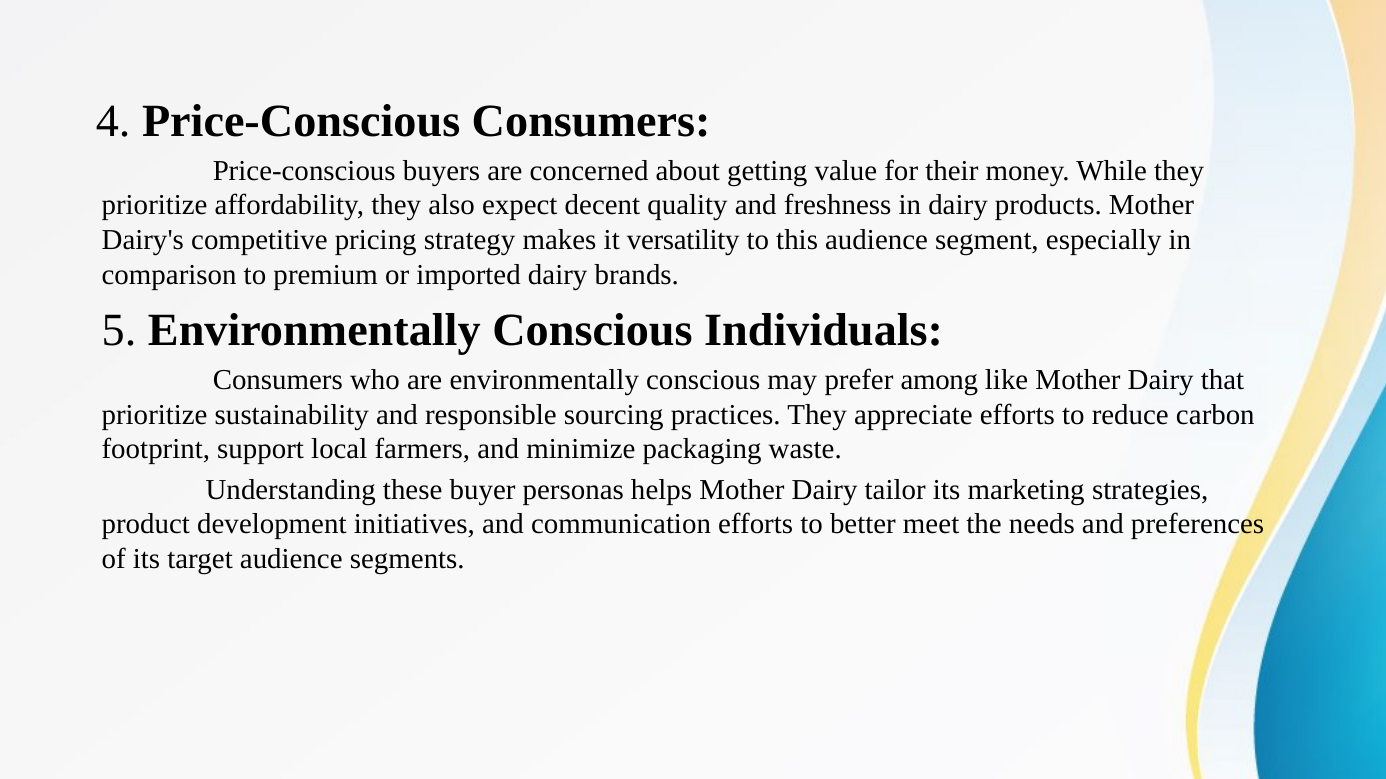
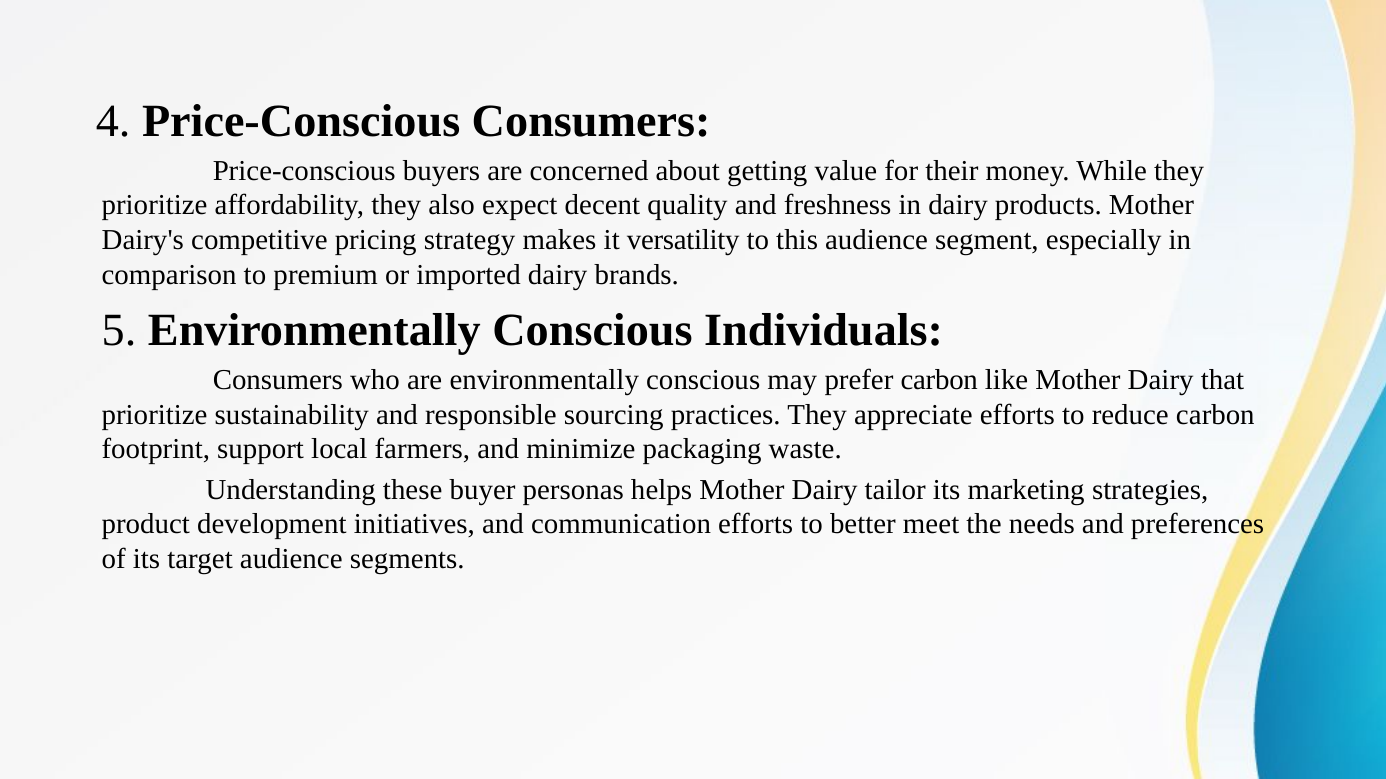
prefer among: among -> carbon
